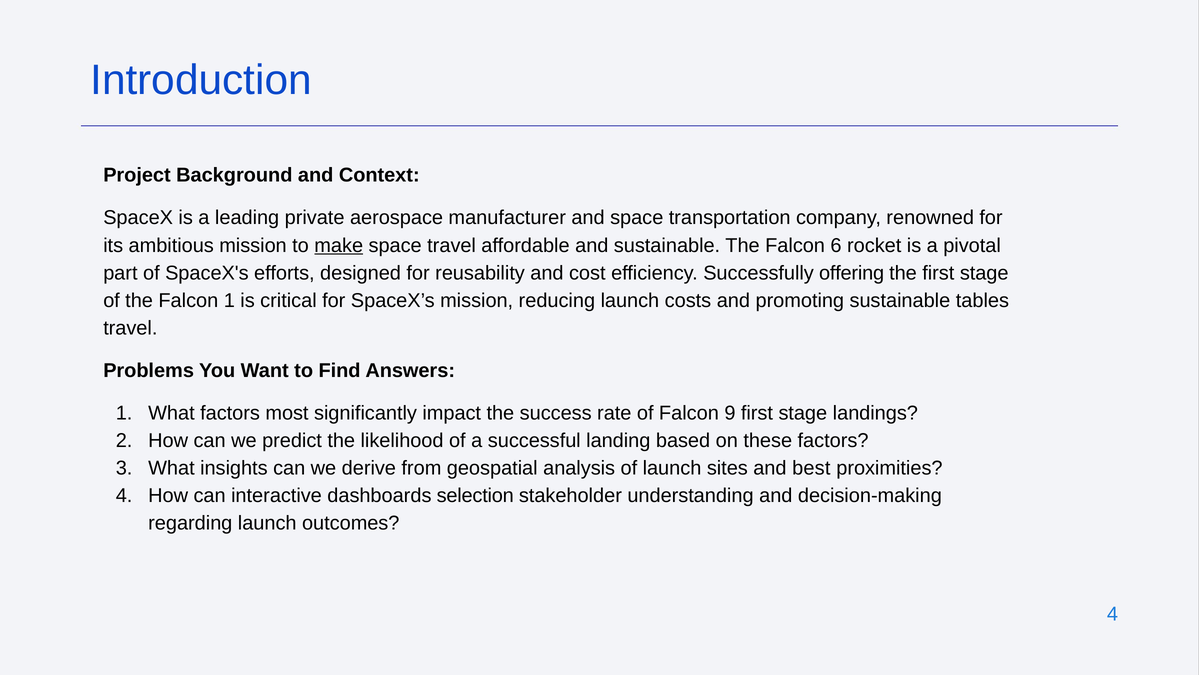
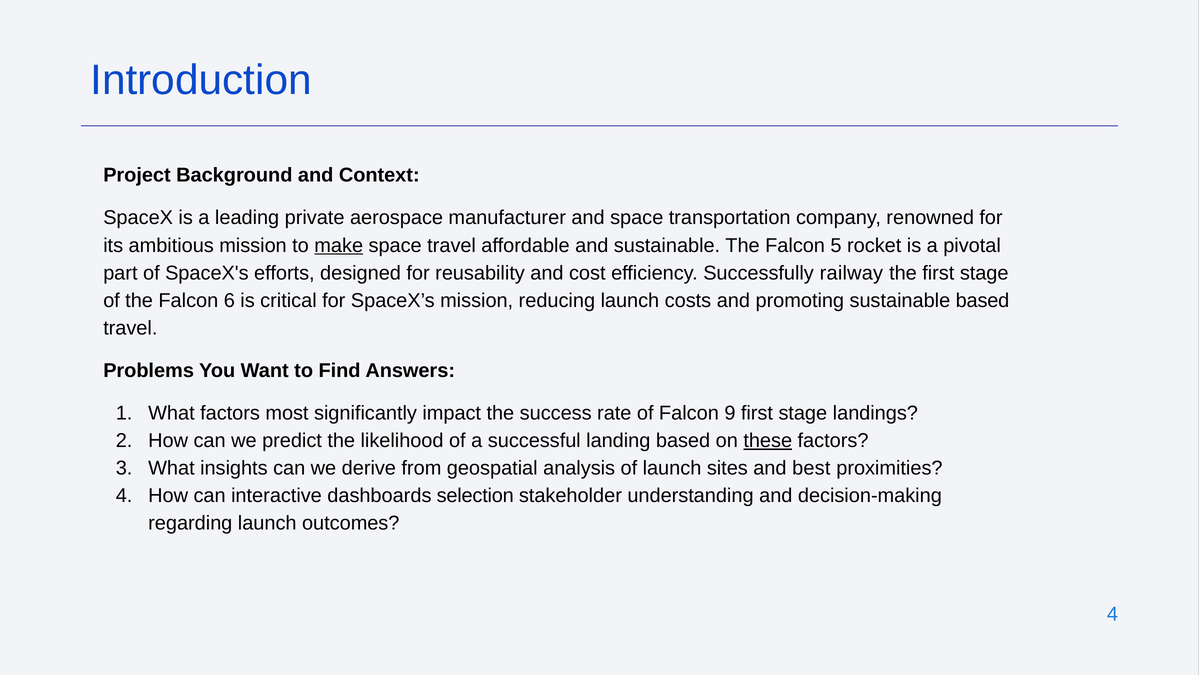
6: 6 -> 5
offering: offering -> railway
Falcon 1: 1 -> 6
sustainable tables: tables -> based
these underline: none -> present
